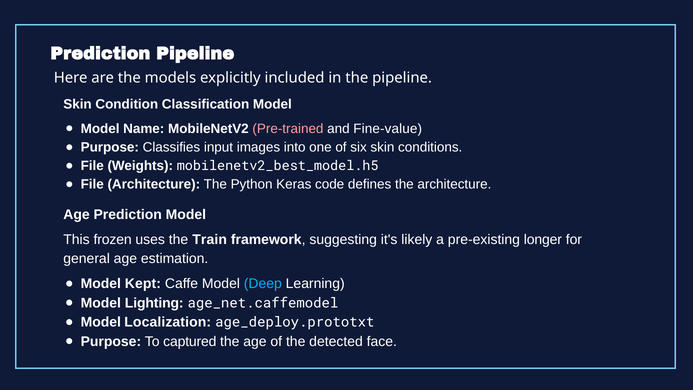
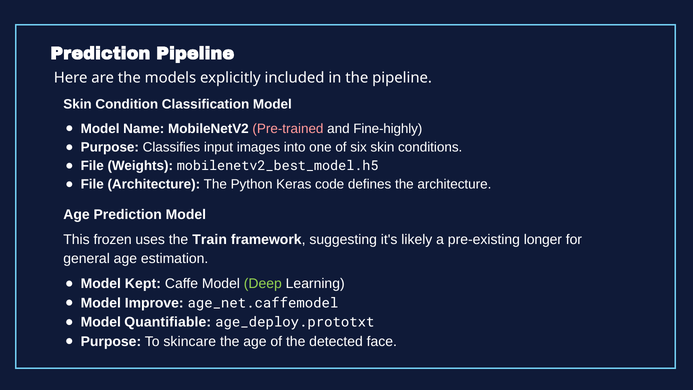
Fine-value: Fine-value -> Fine-highly
Deep colour: light blue -> light green
Lighting: Lighting -> Improve
Localization: Localization -> Quantifiable
captured: captured -> skincare
